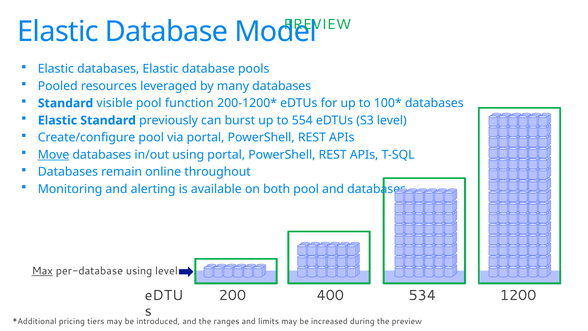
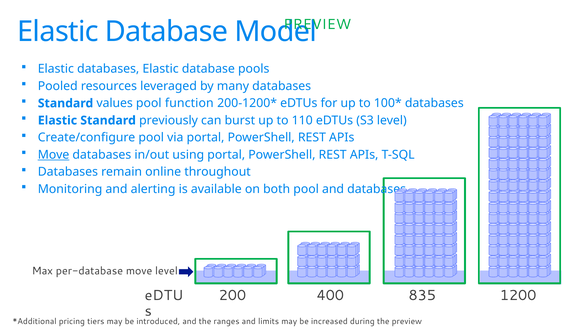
visible: visible -> values
554: 554 -> 110
Max underline: present -> none
per-database using: using -> move
534: 534 -> 835
